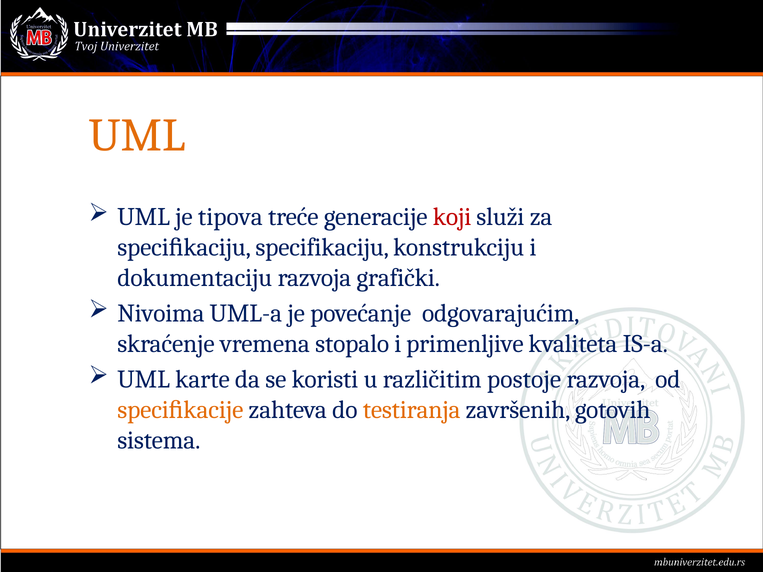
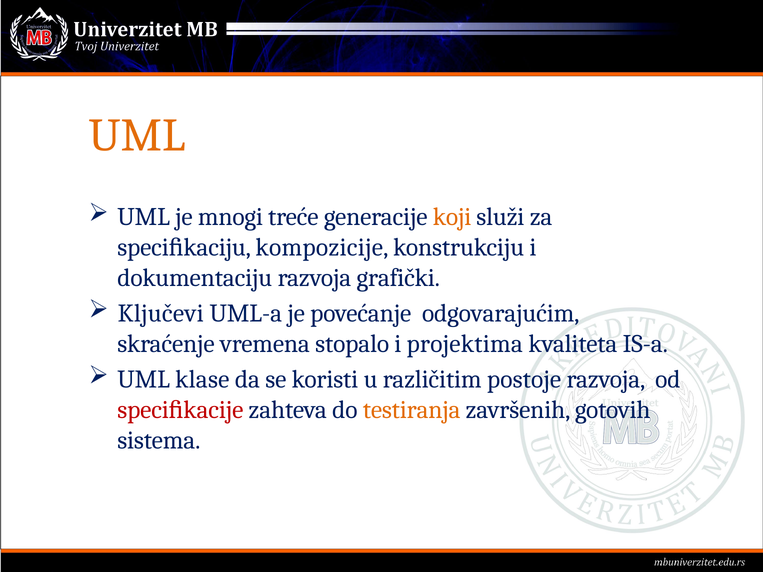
tipova: tipova -> mnogi
koji colour: red -> orange
speciﬁkaciju specifikaciju: specifikaciju -> kompozicije
Nivoima: Nivoima -> Ključevi
primenljive: primenljive -> projektima
karte: karte -> klase
speciﬁkacije colour: orange -> red
